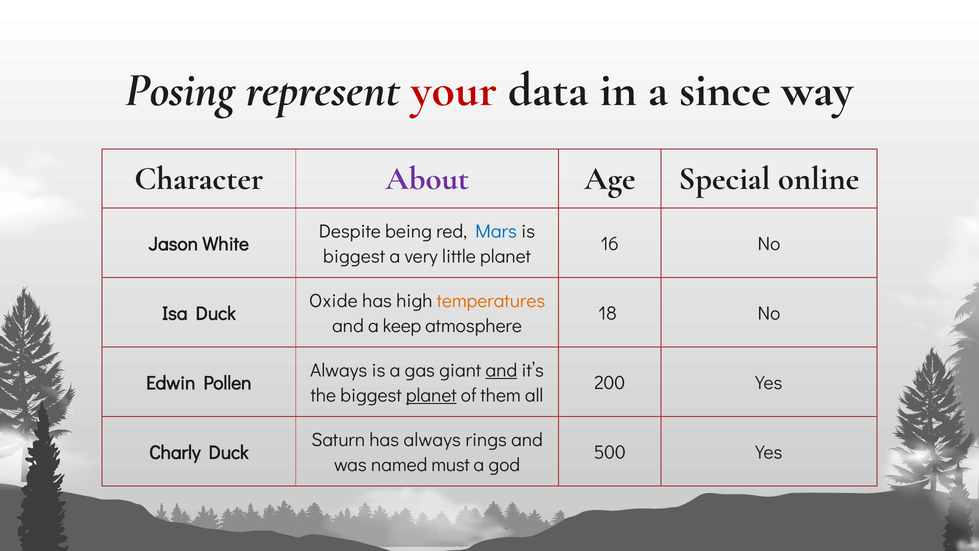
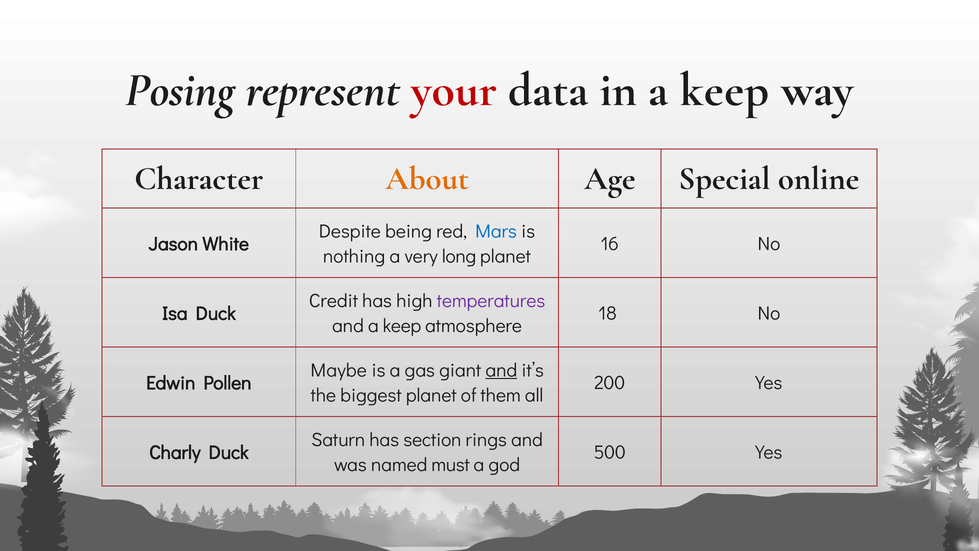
in a since: since -> keep
About colour: purple -> orange
biggest at (354, 256): biggest -> nothing
little: little -> long
Oxide: Oxide -> Credit
temperatures colour: orange -> purple
Always at (339, 370): Always -> Maybe
planet at (431, 395) underline: present -> none
has always: always -> section
